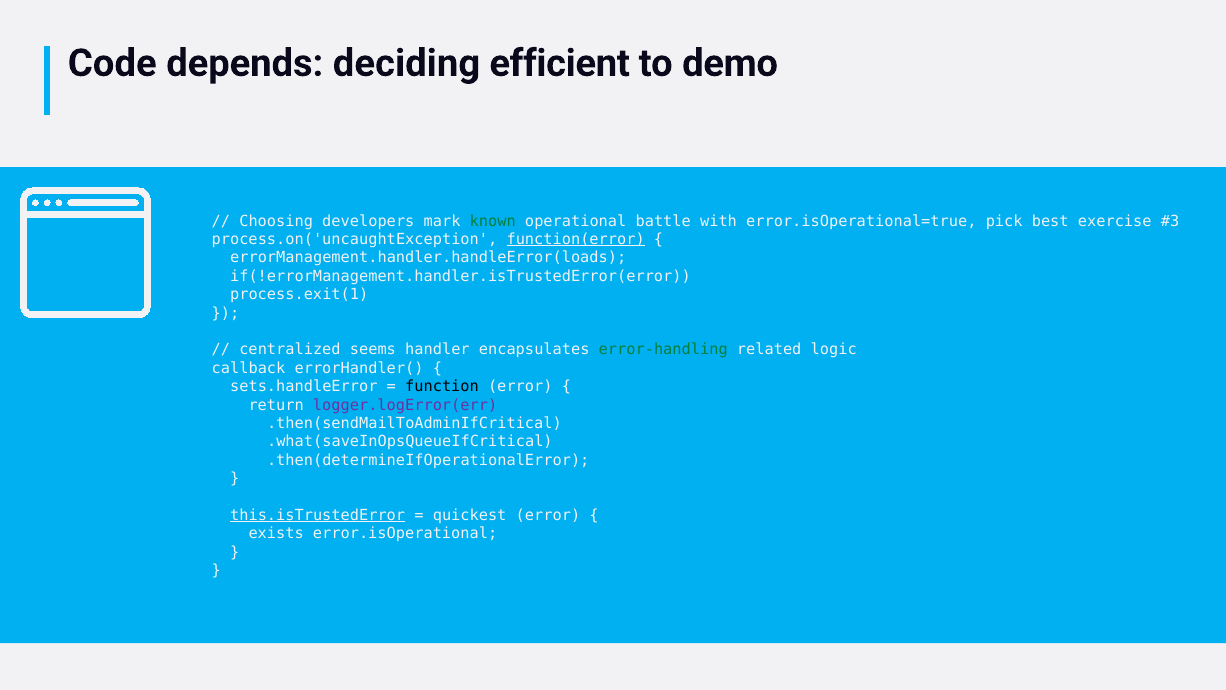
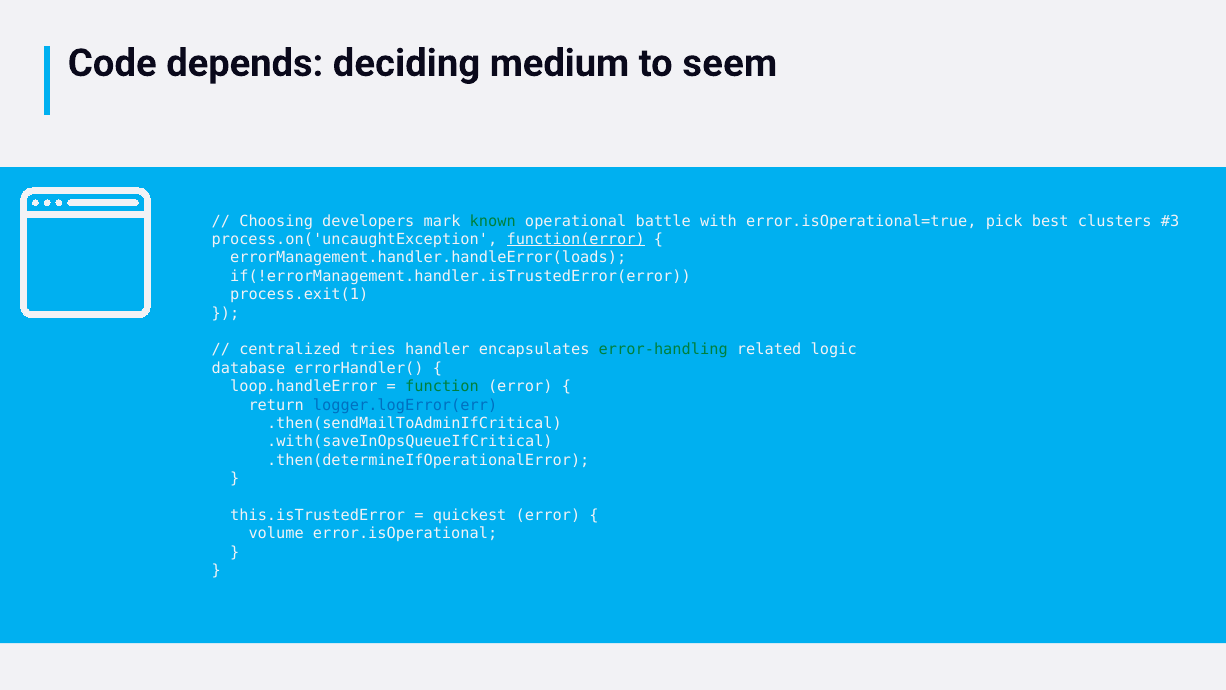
efficient: efficient -> medium
demo: demo -> seem
exercise: exercise -> clusters
seems: seems -> tries
callback: callback -> database
sets.handleError: sets.handleError -> loop.handleError
function colour: black -> green
logger.logError(err colour: purple -> blue
.what(saveInOpsQueueIfCritical: .what(saveInOpsQueueIfCritical -> .with(saveInOpsQueueIfCritical
this.isTrustedError underline: present -> none
exists: exists -> volume
